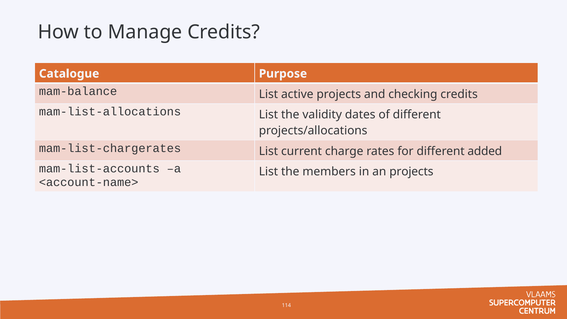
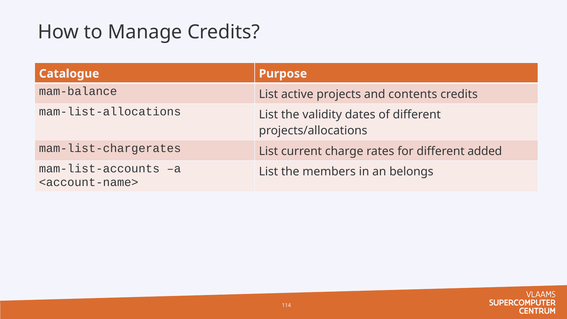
checking: checking -> contents
an projects: projects -> belongs
